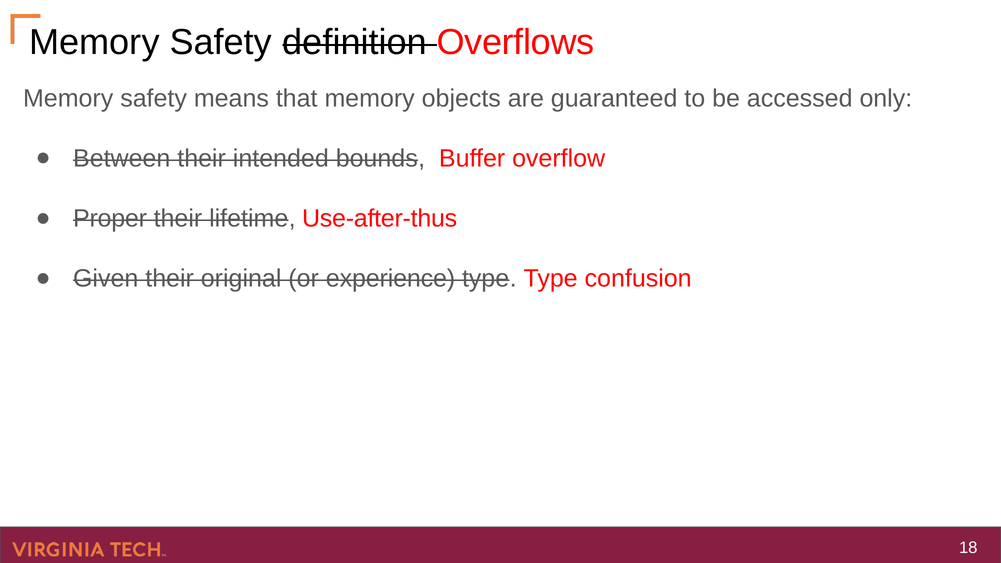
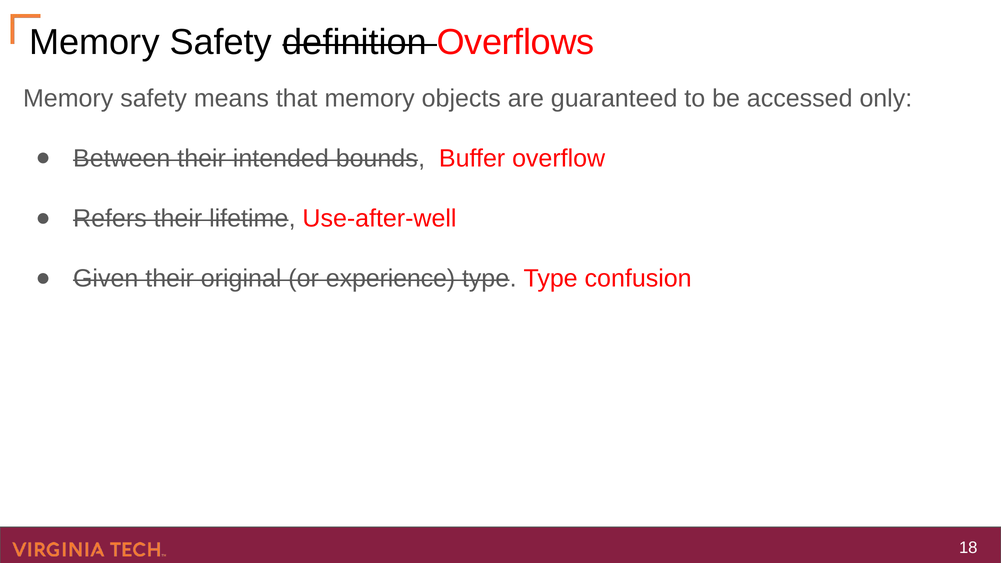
Proper: Proper -> Refers
Use-after-thus: Use-after-thus -> Use-after-well
